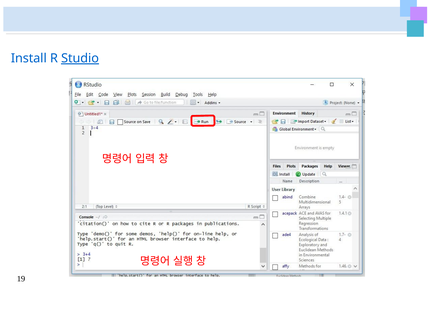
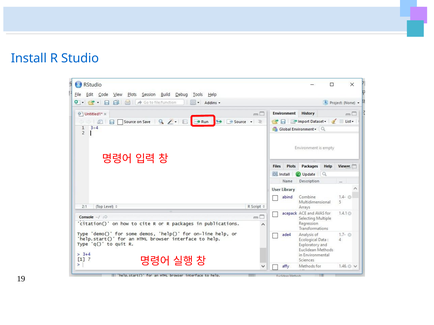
Studio underline: present -> none
